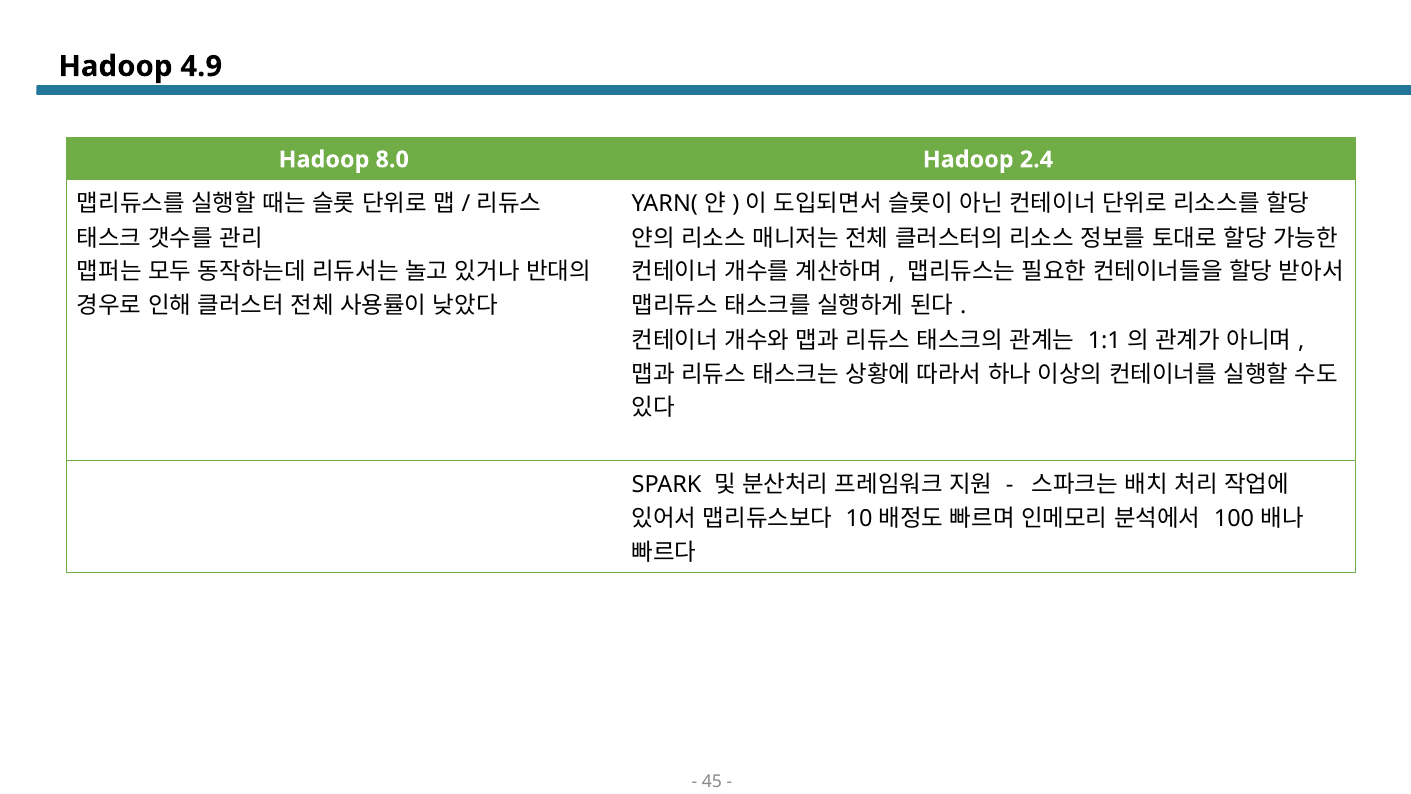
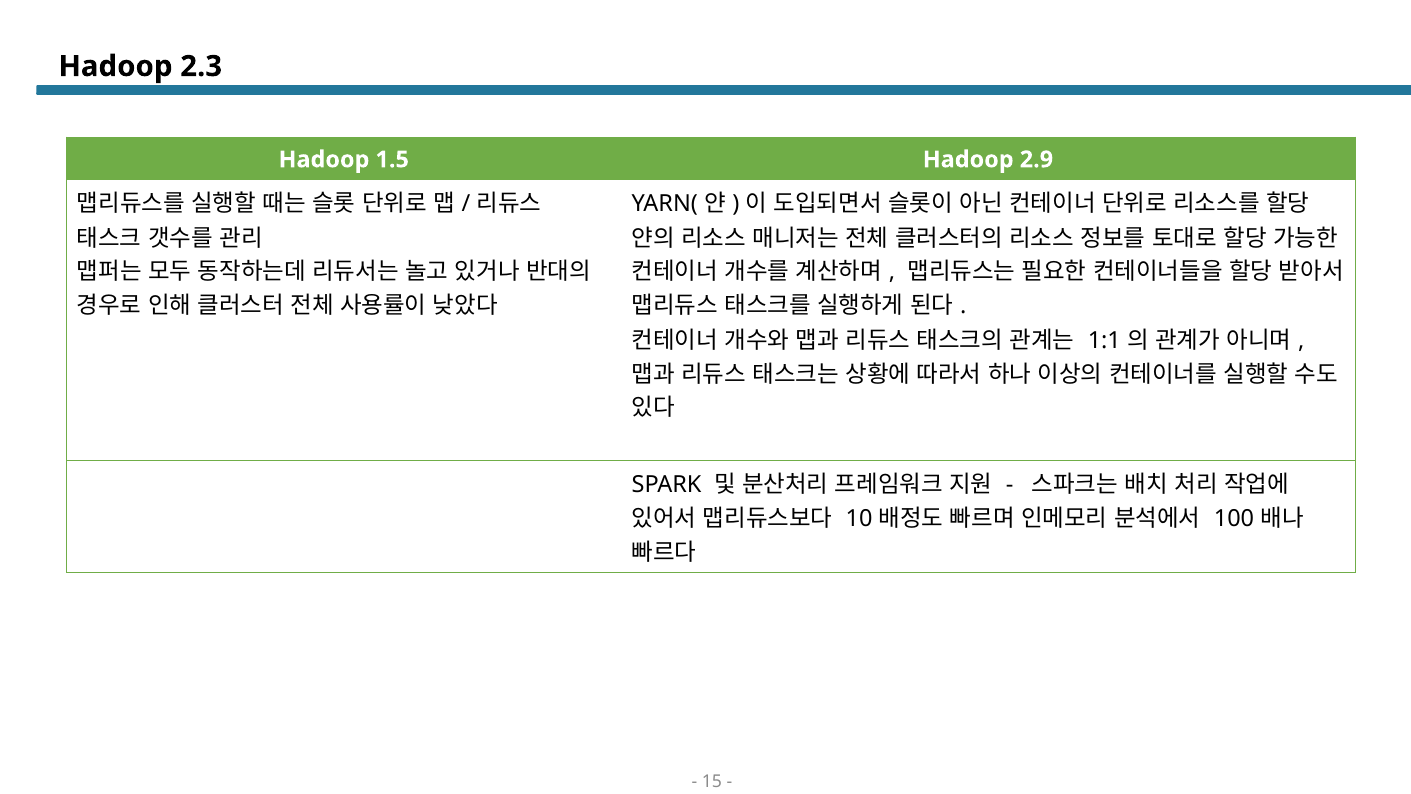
4.9: 4.9 -> 2.3
8.0: 8.0 -> 1.5
2.4: 2.4 -> 2.9
45: 45 -> 15
